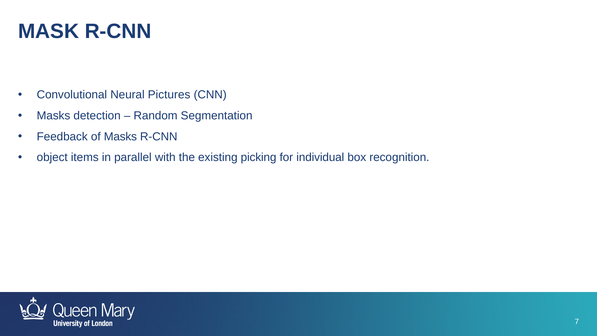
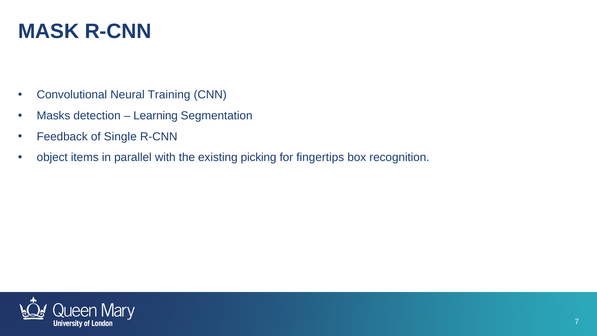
Pictures: Pictures -> Training
Random: Random -> Learning
of Masks: Masks -> Single
individual: individual -> fingertips
